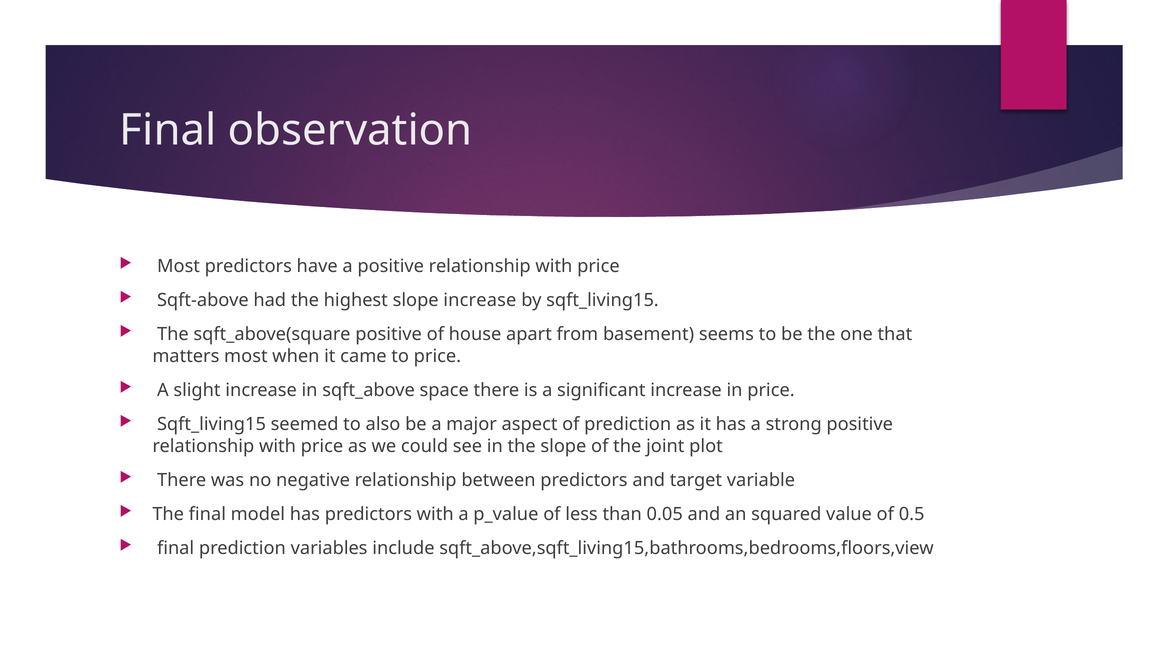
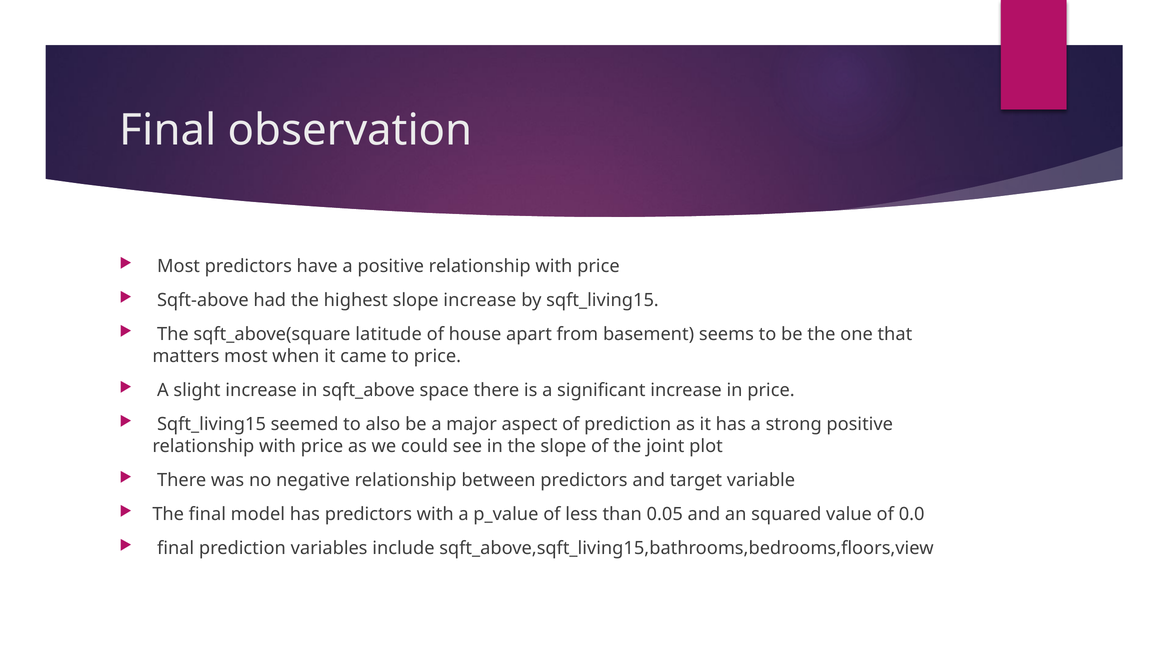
sqft_above(square positive: positive -> latitude
0.5: 0.5 -> 0.0
